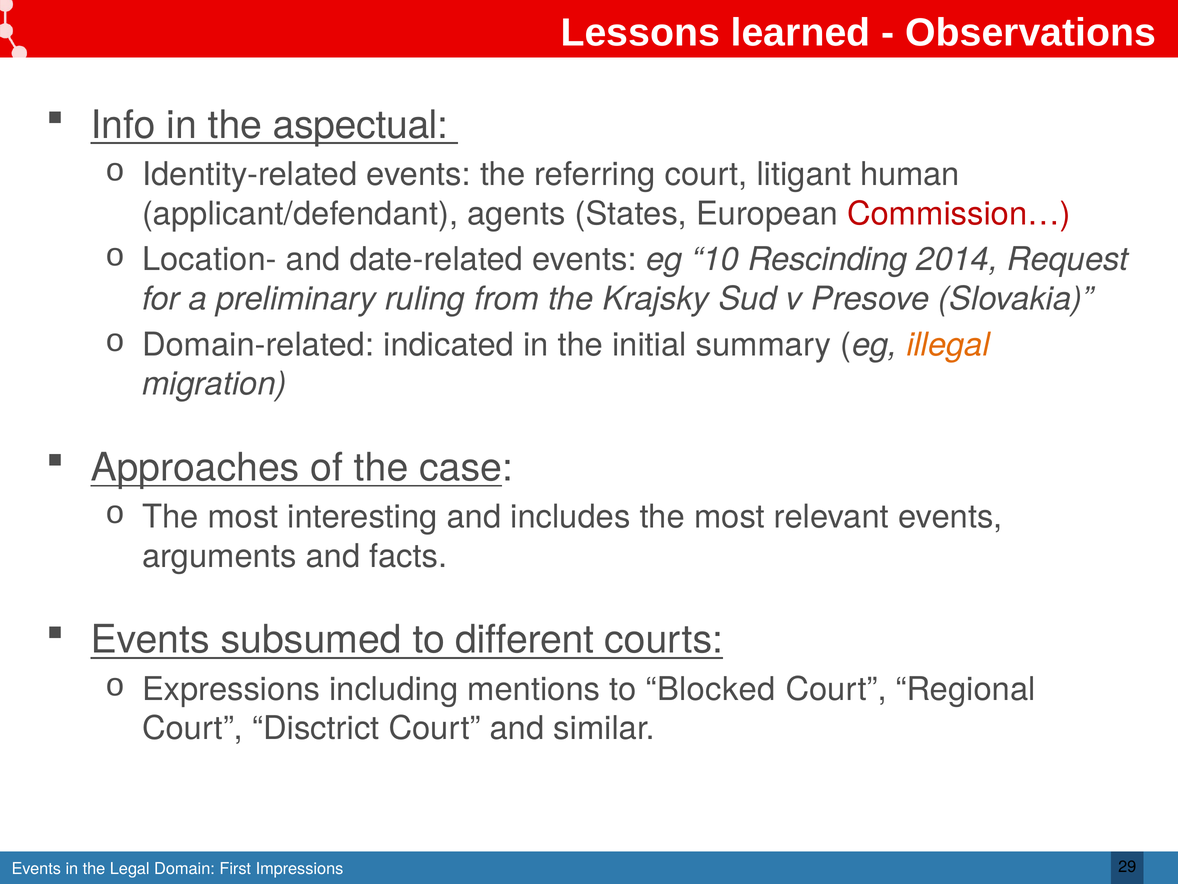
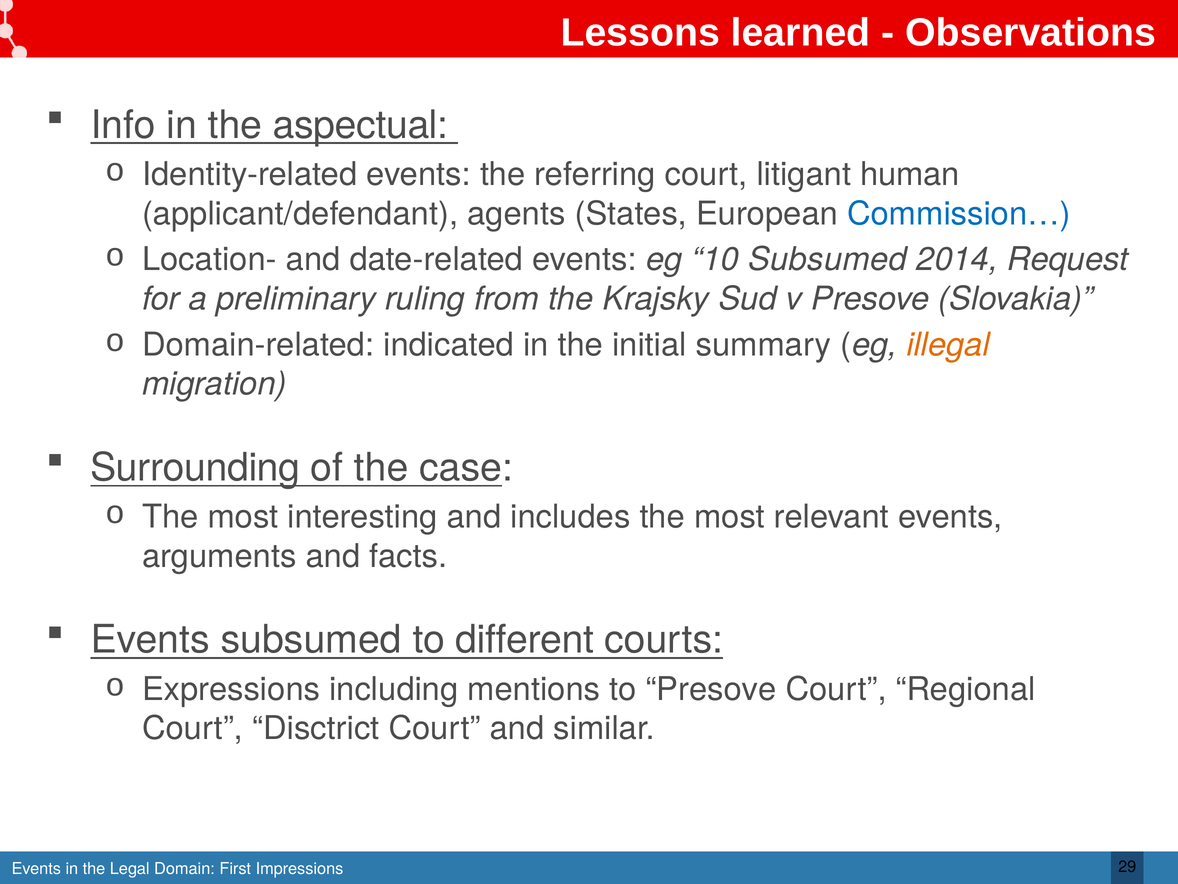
Commission… colour: red -> blue
10 Rescinding: Rescinding -> Subsumed
Approaches: Approaches -> Surrounding
to Blocked: Blocked -> Presove
